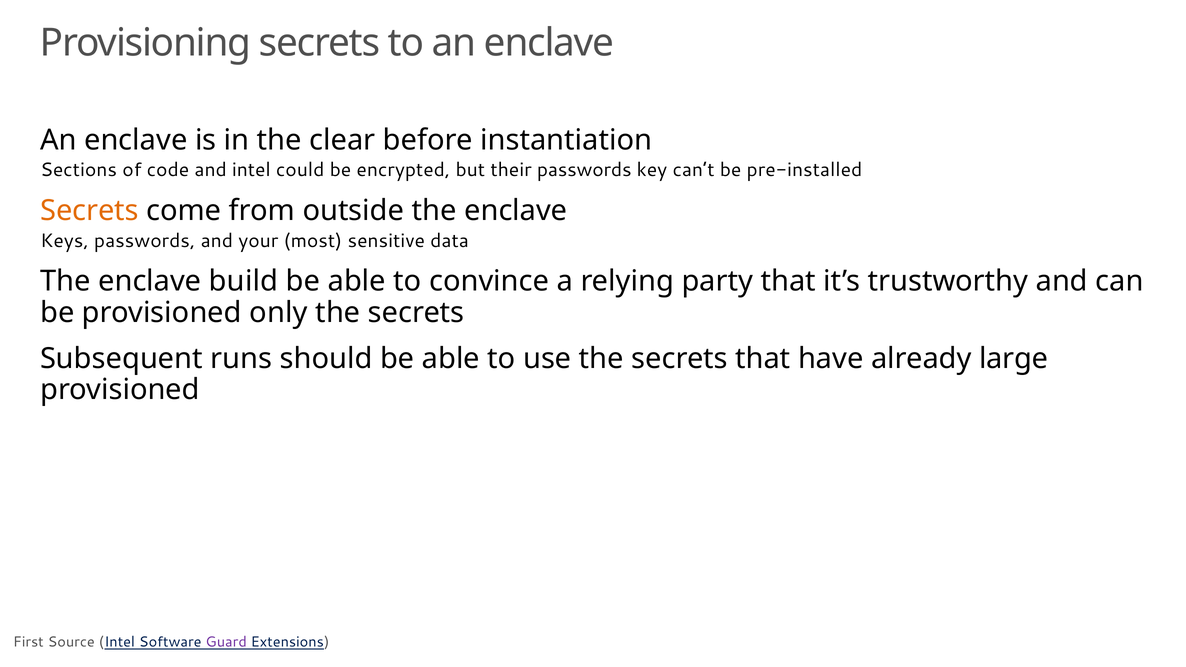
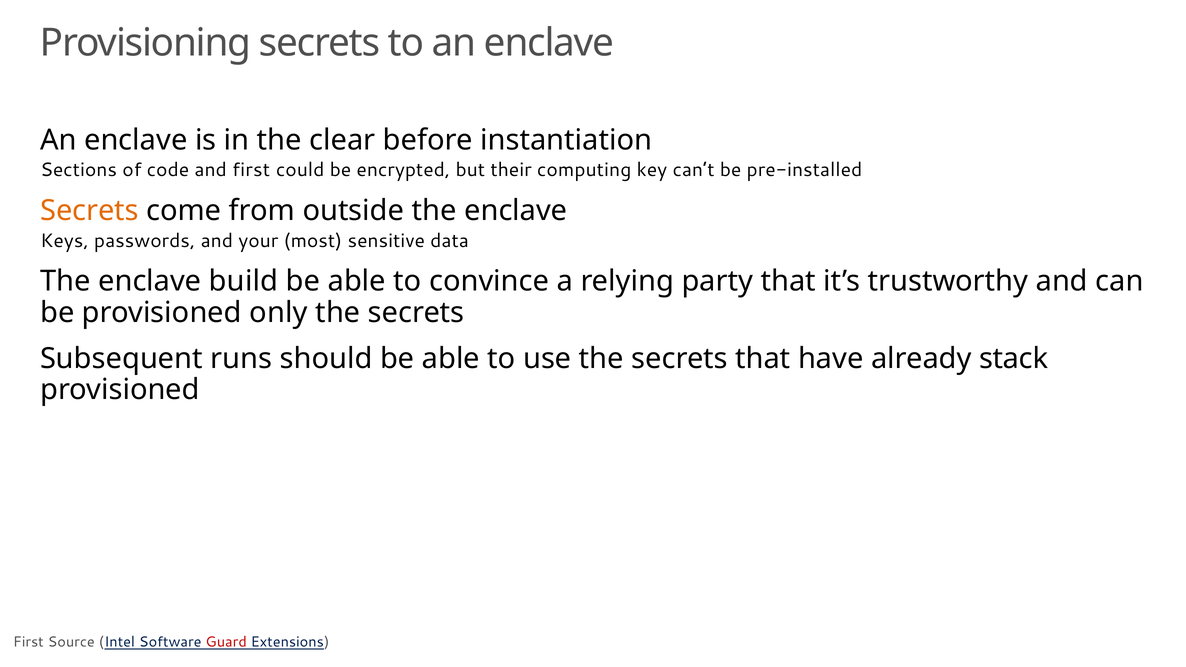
and intel: intel -> first
their passwords: passwords -> computing
large: large -> stack
Guard colour: purple -> red
